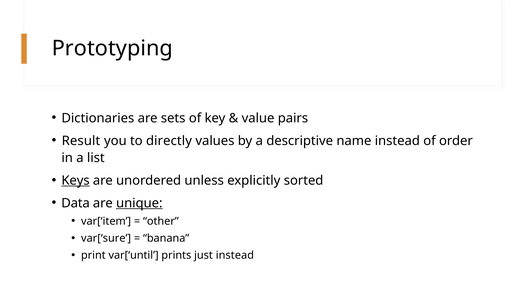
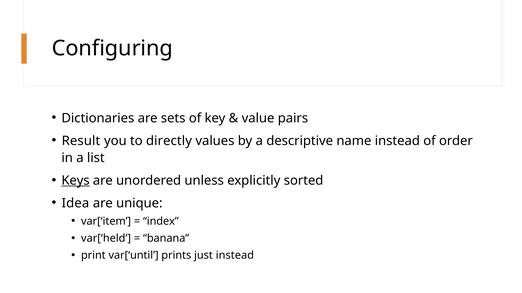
Prototyping: Prototyping -> Configuring
Data: Data -> Idea
unique underline: present -> none
other: other -> index
var[‘sure: var[‘sure -> var[‘held
